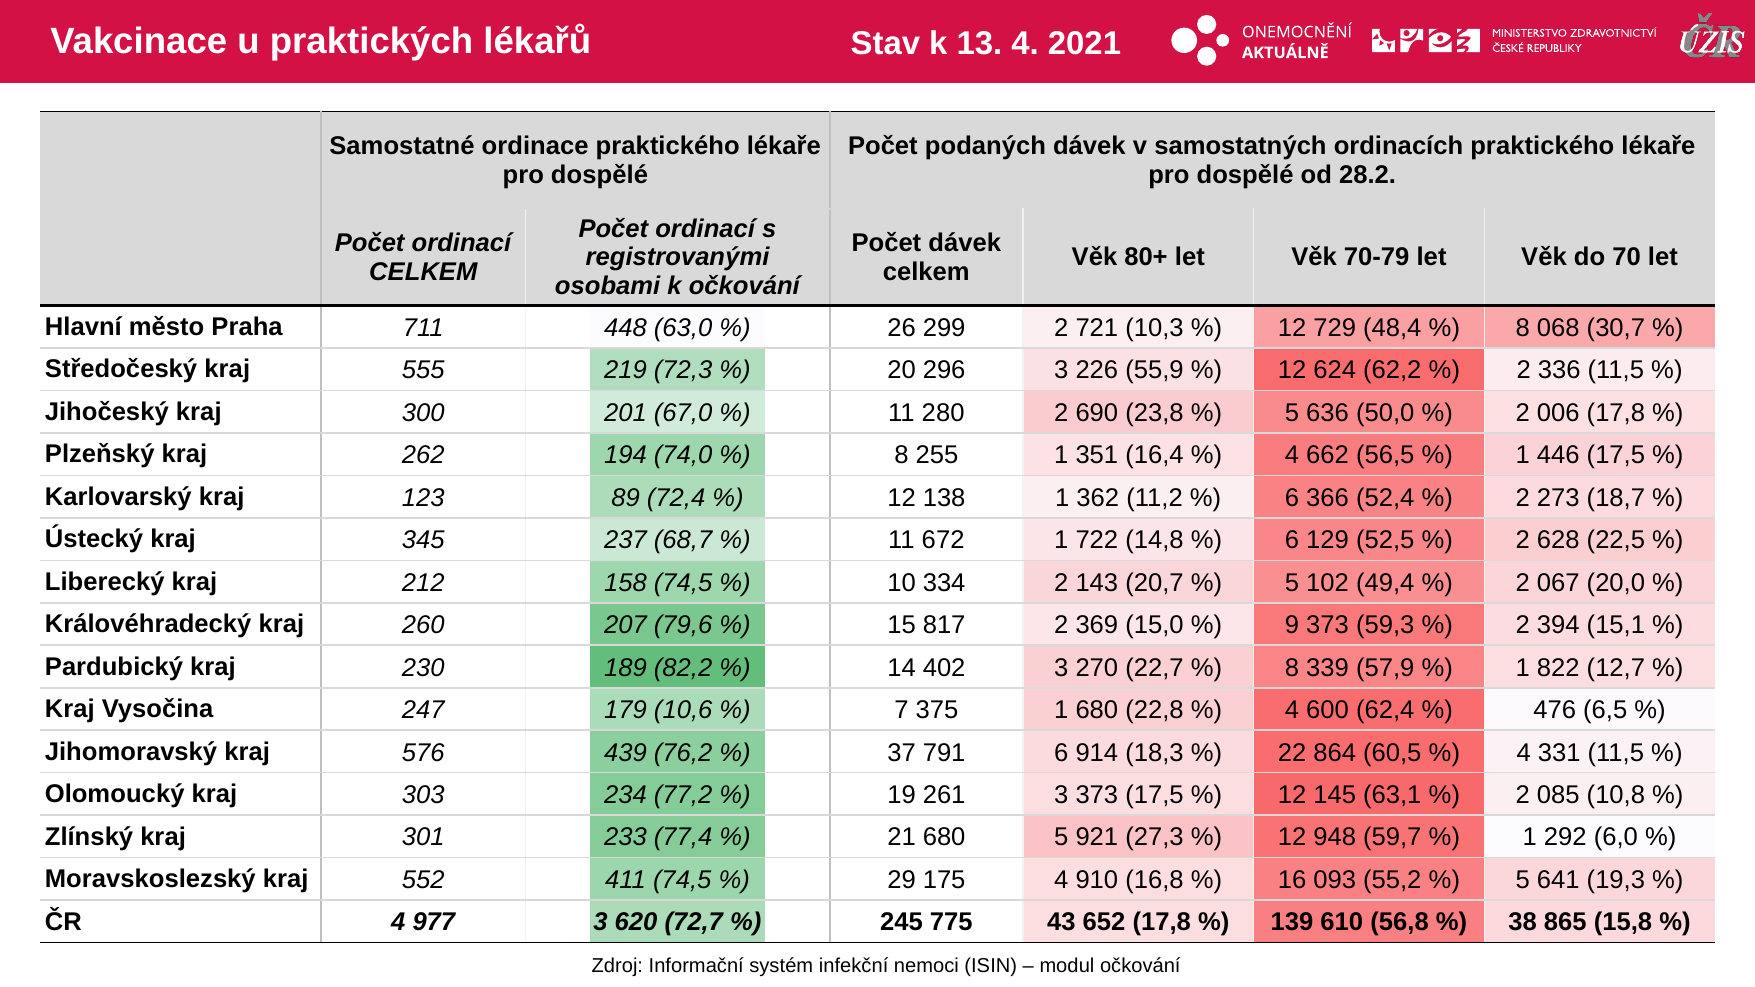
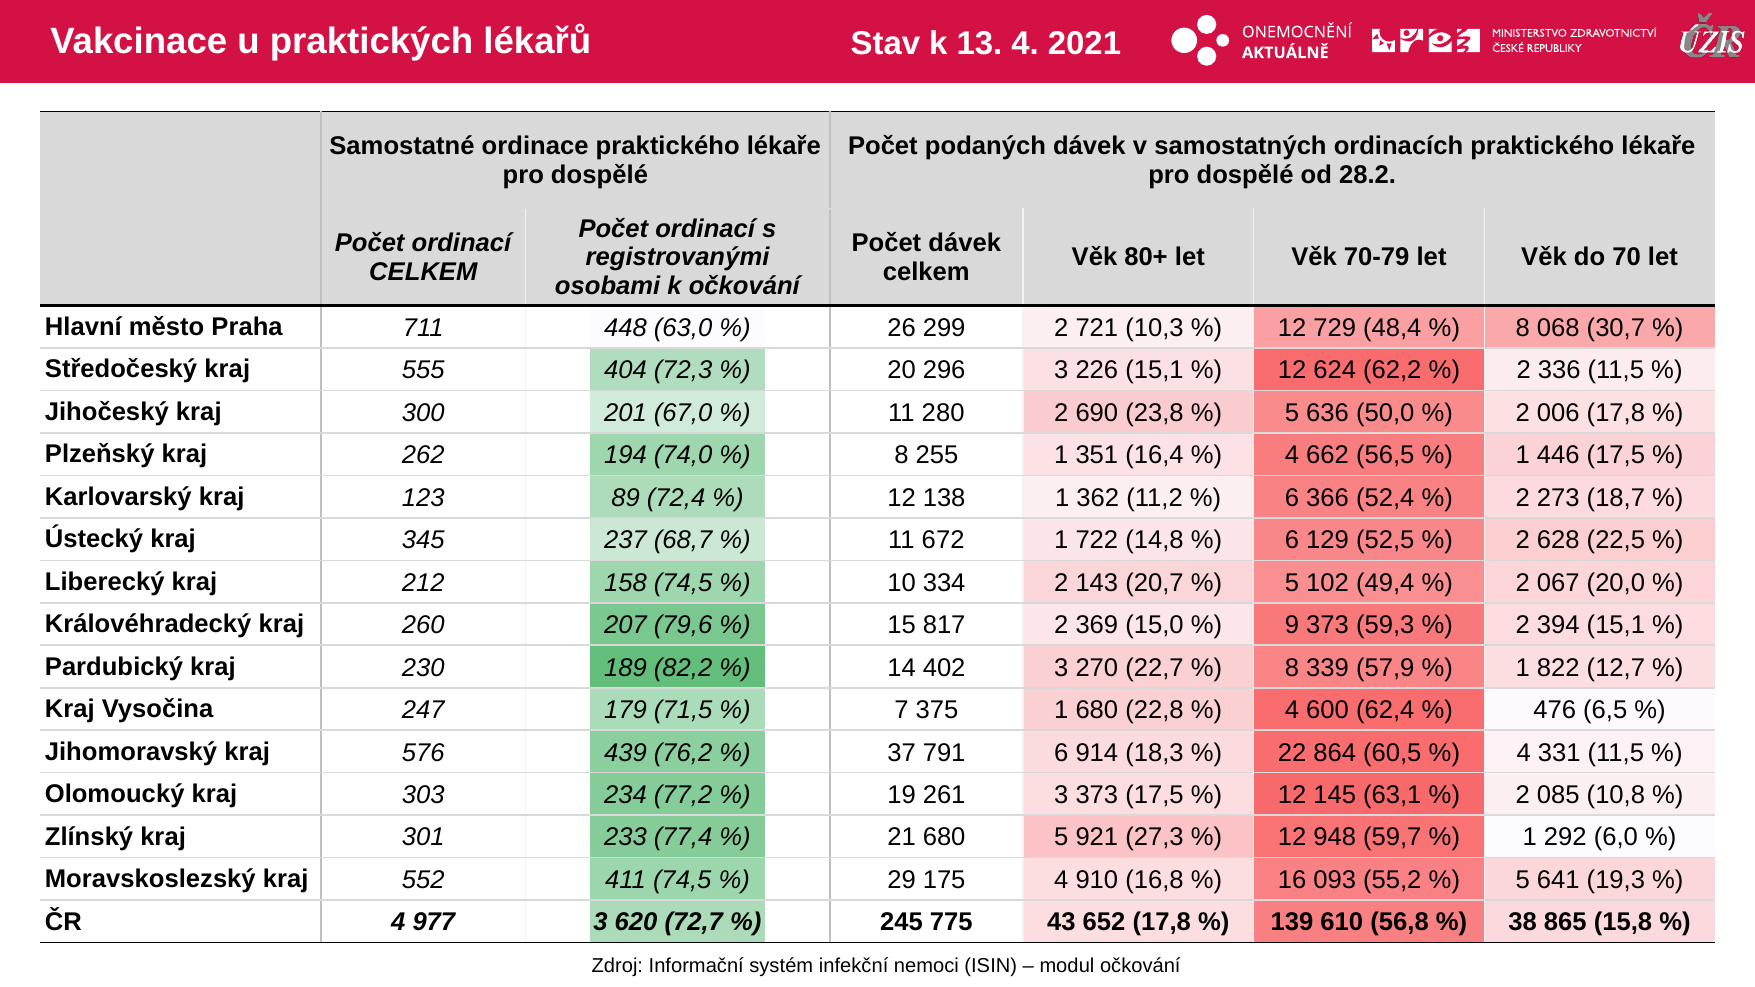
219: 219 -> 404
226 55,9: 55,9 -> 15,1
10,6: 10,6 -> 71,5
